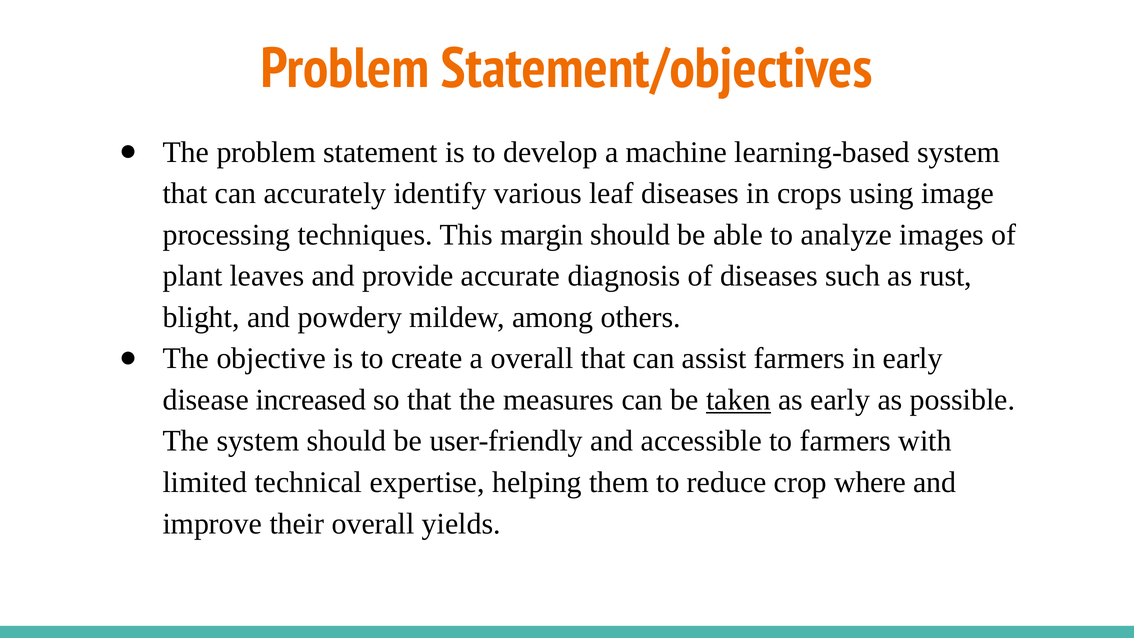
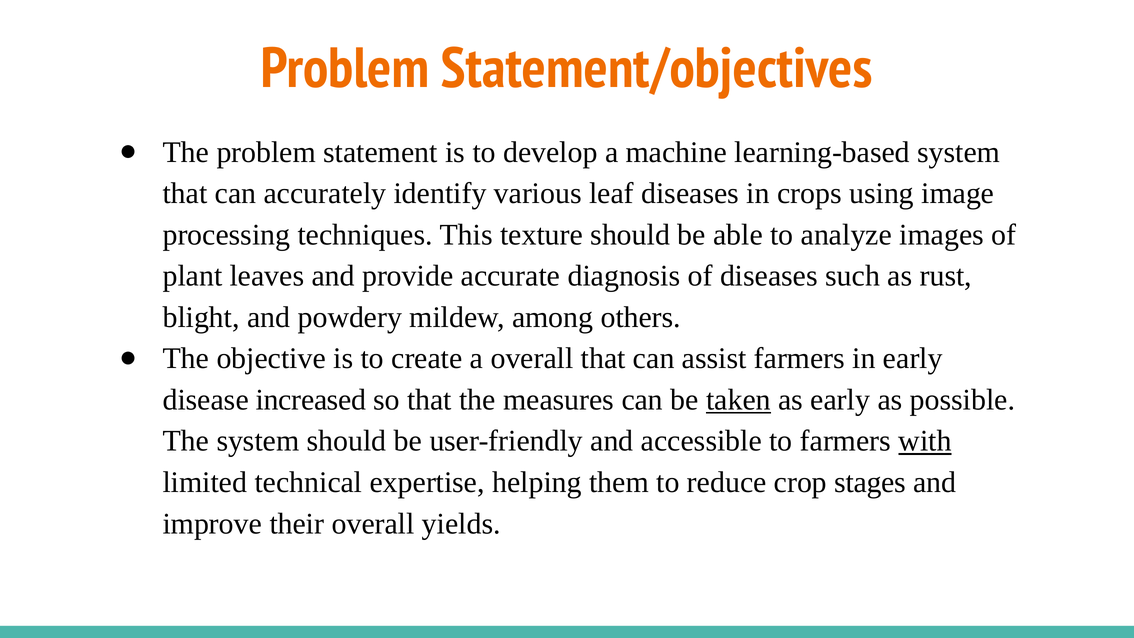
margin: margin -> texture
with underline: none -> present
where: where -> stages
